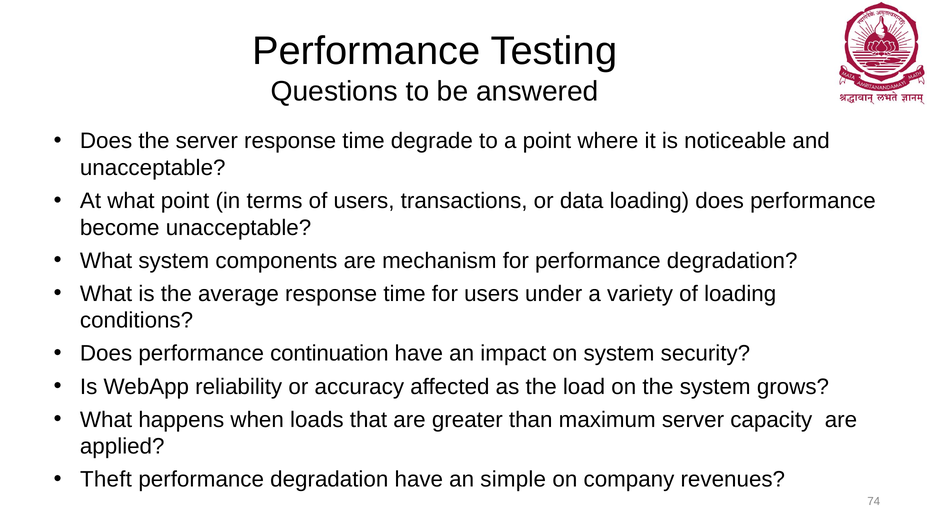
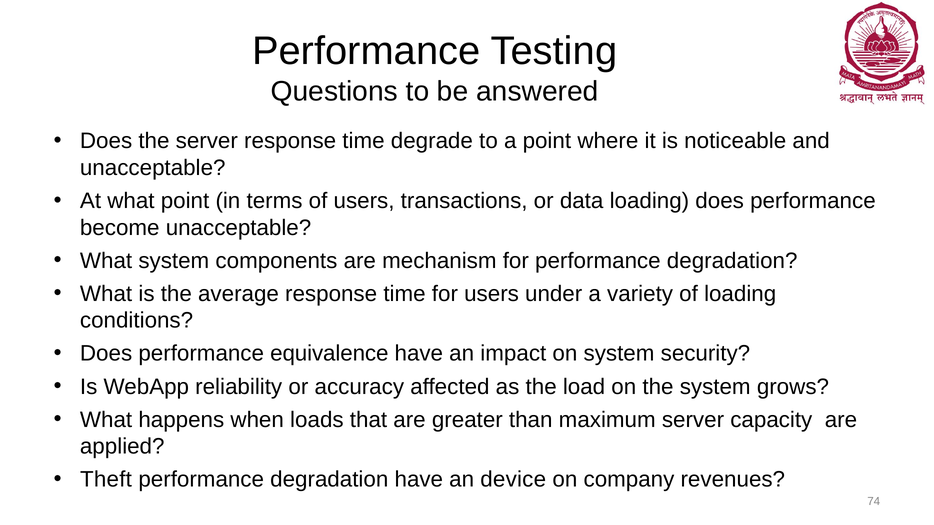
continuation: continuation -> equivalence
simple: simple -> device
